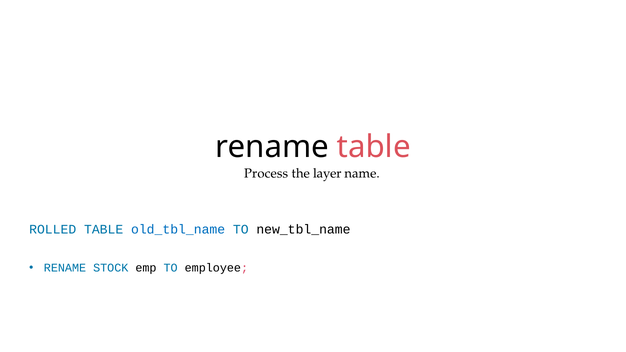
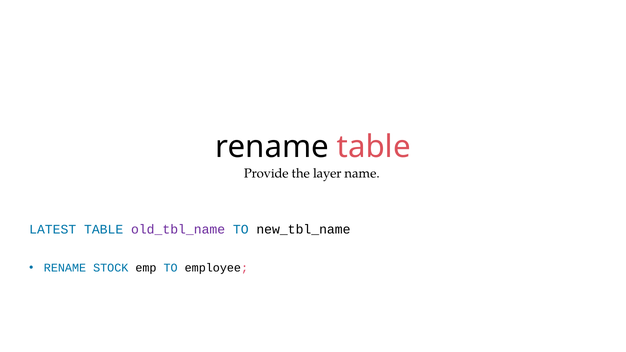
Process: Process -> Provide
ROLLED: ROLLED -> LATEST
old_tbl_name colour: blue -> purple
